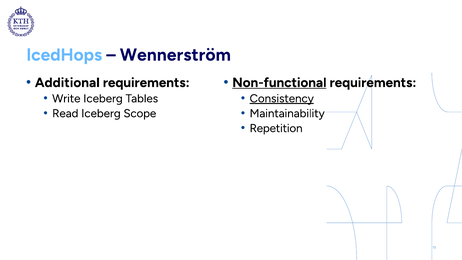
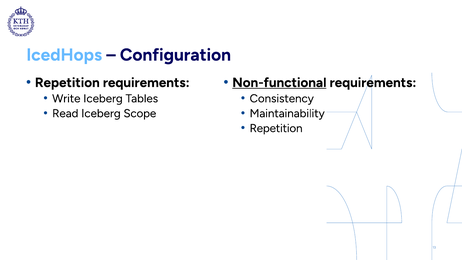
Wennerström: Wennerström -> Configuration
Additional at (67, 83): Additional -> Repetition
Consistency underline: present -> none
